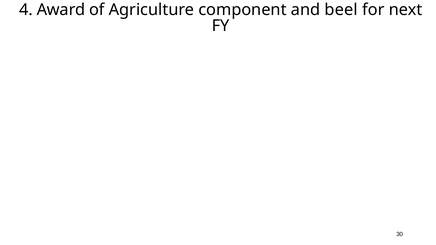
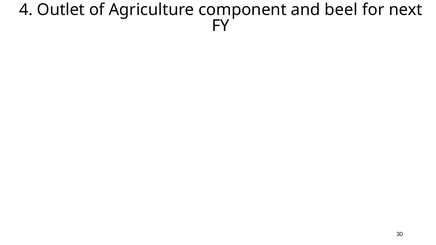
Award: Award -> Outlet
